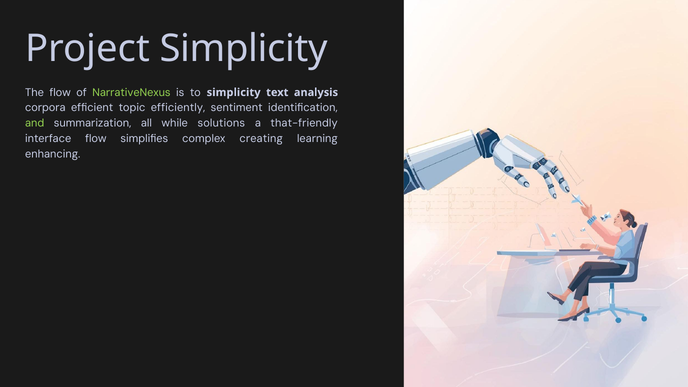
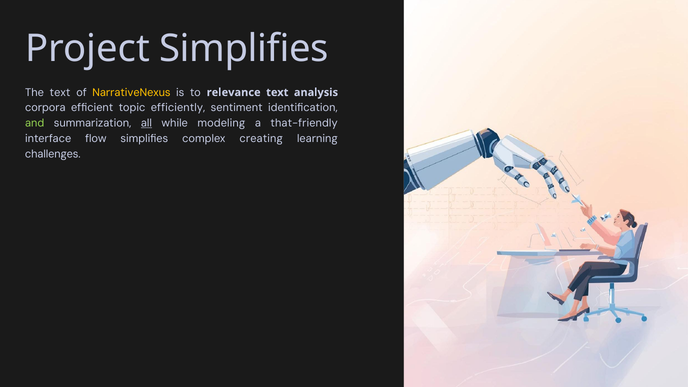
Project Simplicity: Simplicity -> Simplifies
The flow: flow -> text
NarrativeNexus colour: light green -> yellow
to simplicity: simplicity -> relevance
all underline: none -> present
solutions: solutions -> modeling
enhancing: enhancing -> challenges
